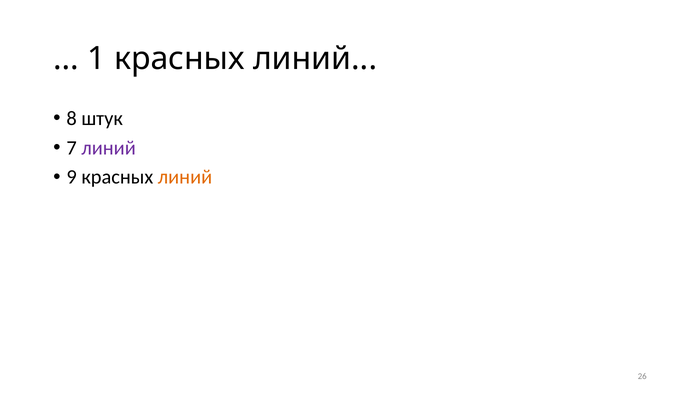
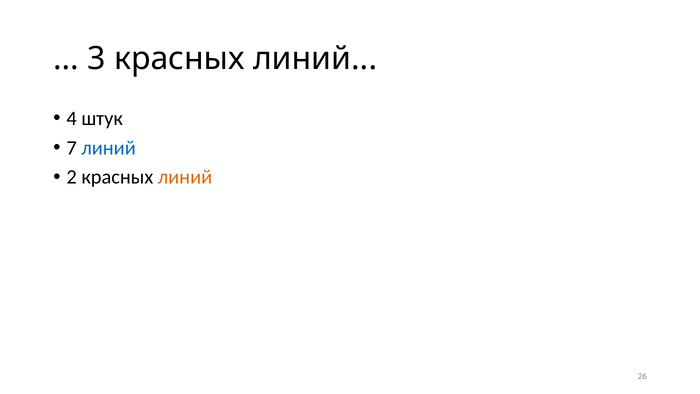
1: 1 -> 3
8: 8 -> 4
линий at (109, 148) colour: purple -> blue
9: 9 -> 2
